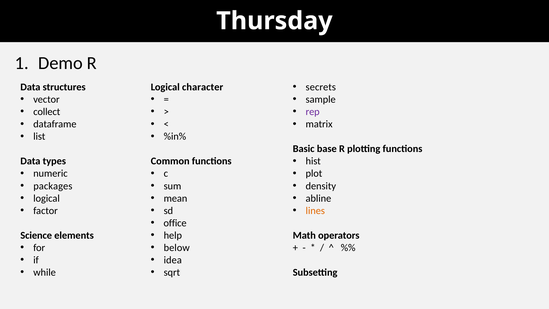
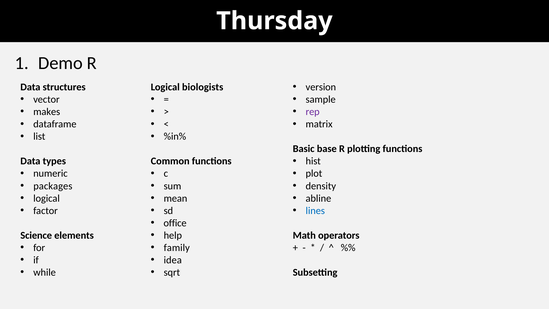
secrets: secrets -> version
character: character -> biologists
collect: collect -> makes
lines colour: orange -> blue
below: below -> family
